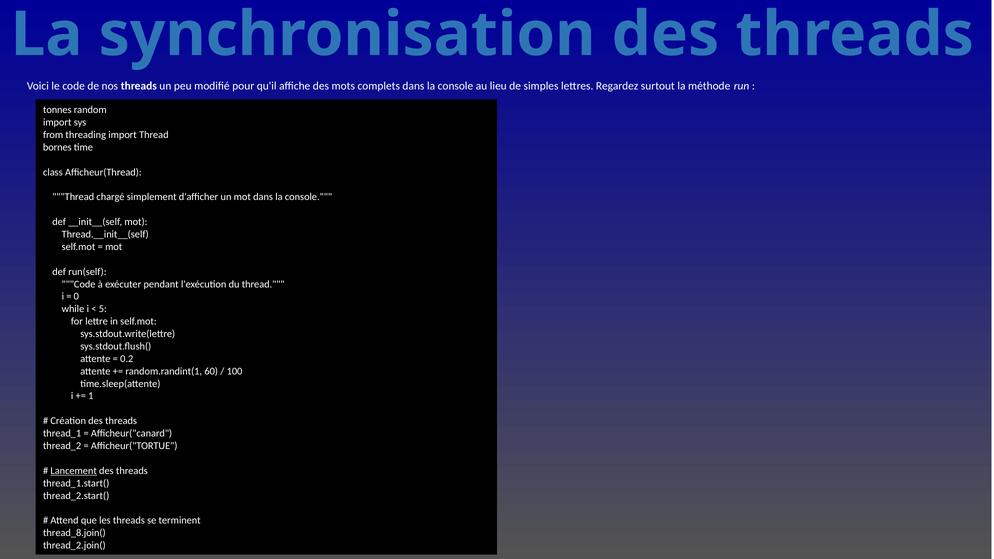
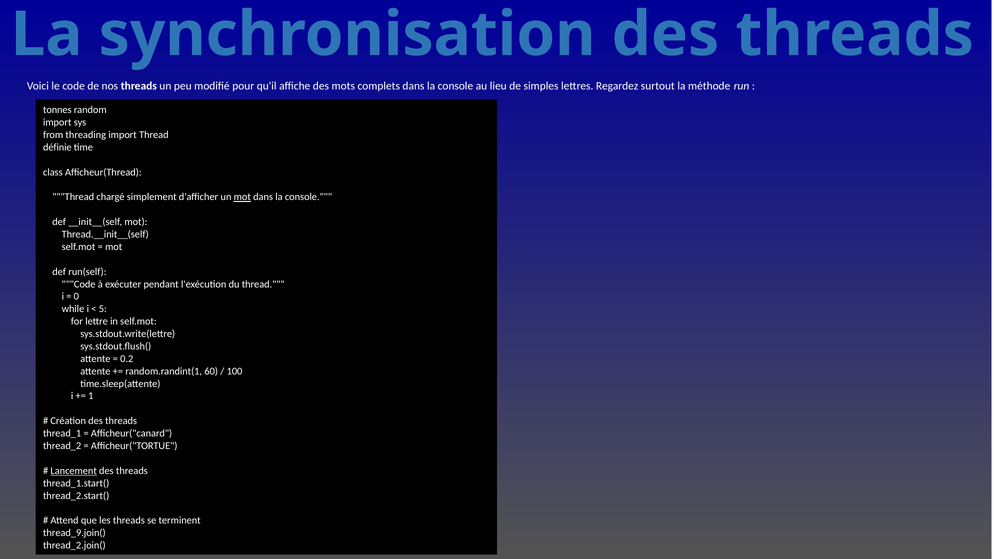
bornes: bornes -> définie
mot at (242, 197) underline: none -> present
thread_8.join(: thread_8.join( -> thread_9.join(
